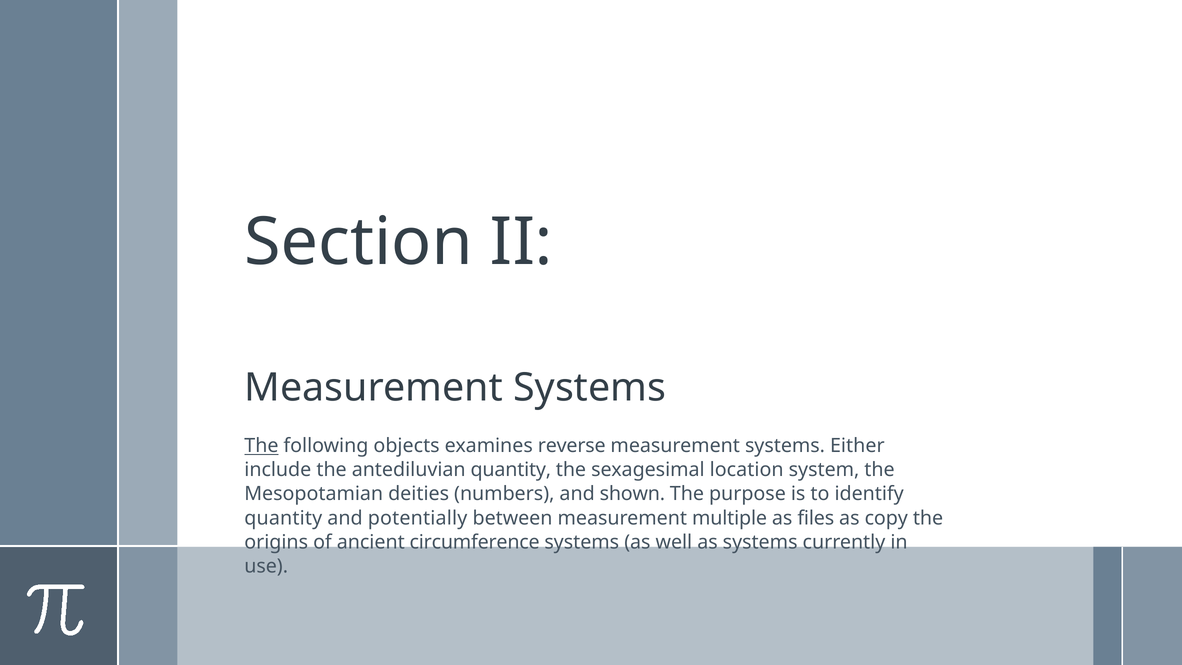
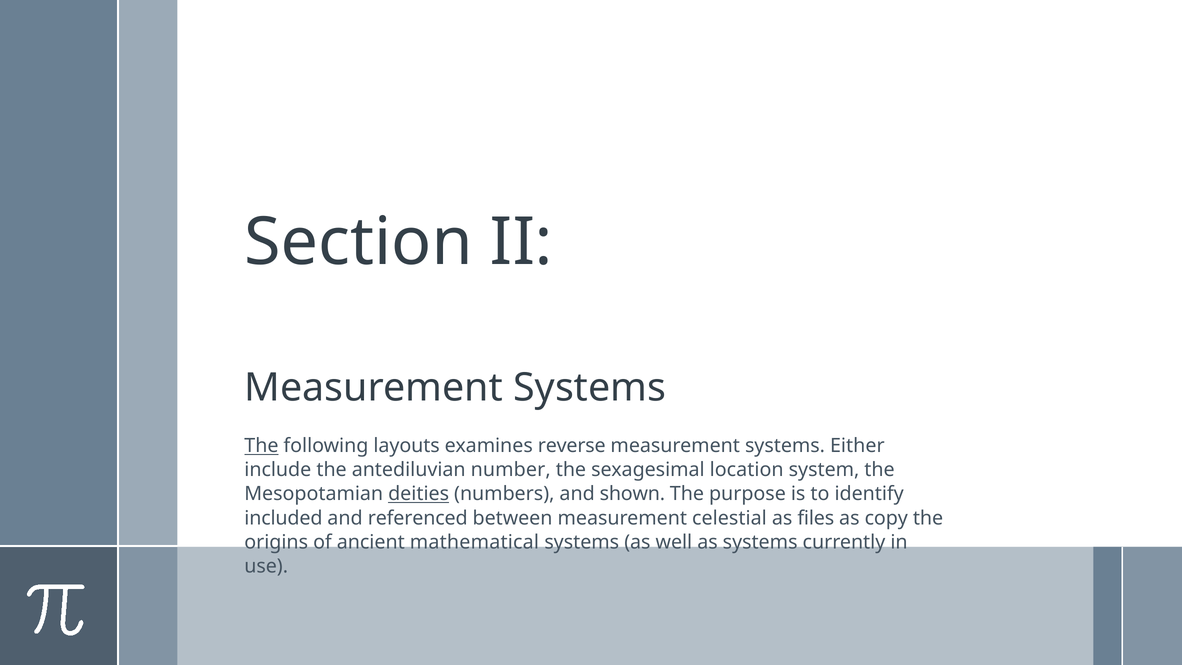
objects: objects -> layouts
antediluvian quantity: quantity -> number
deities underline: none -> present
quantity at (283, 518): quantity -> included
potentially: potentially -> referenced
multiple: multiple -> celestial
circumference: circumference -> mathematical
